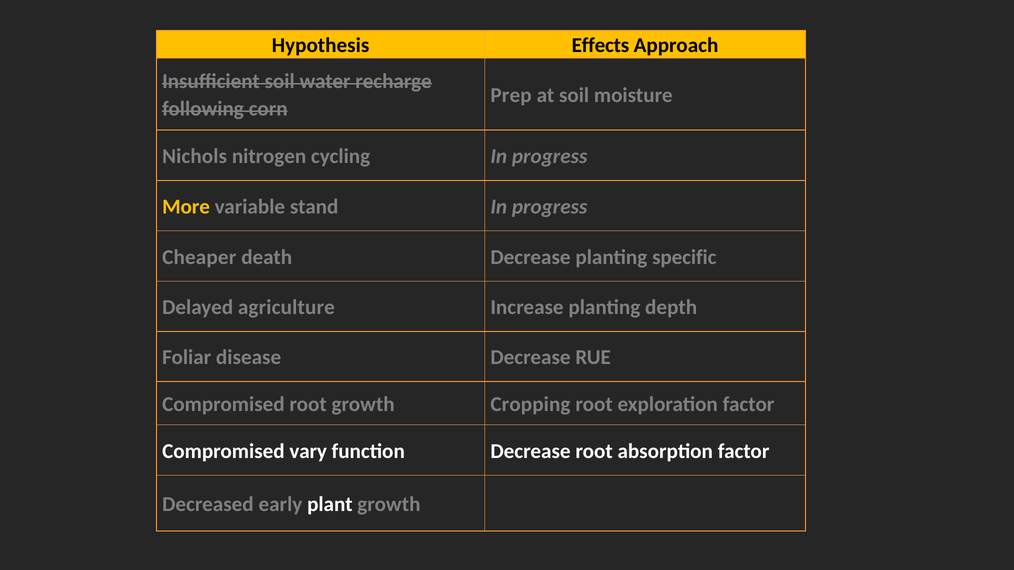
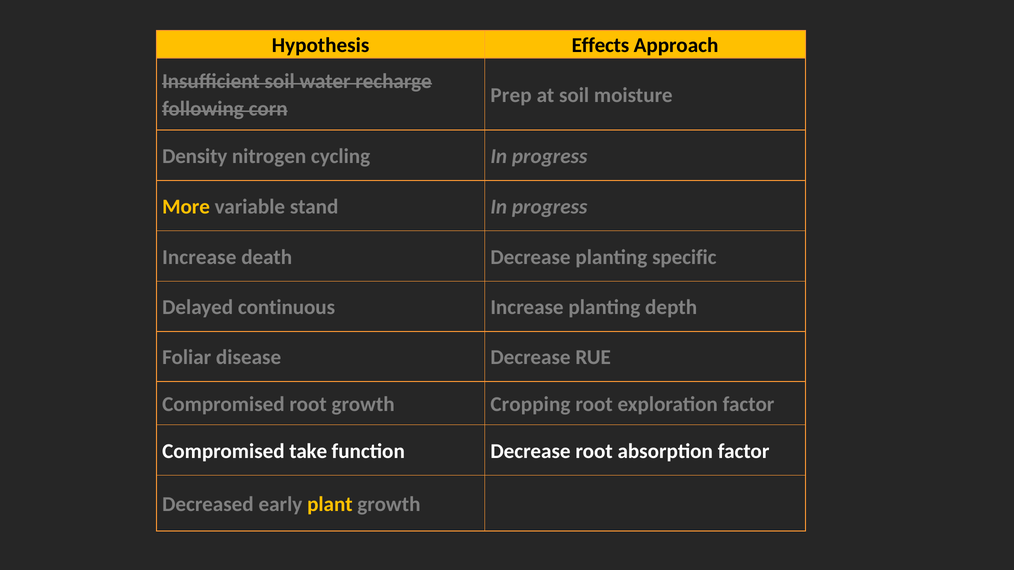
Nichols: Nichols -> Density
Cheaper at (199, 257): Cheaper -> Increase
agriculture: agriculture -> continuous
vary: vary -> take
plant colour: white -> yellow
